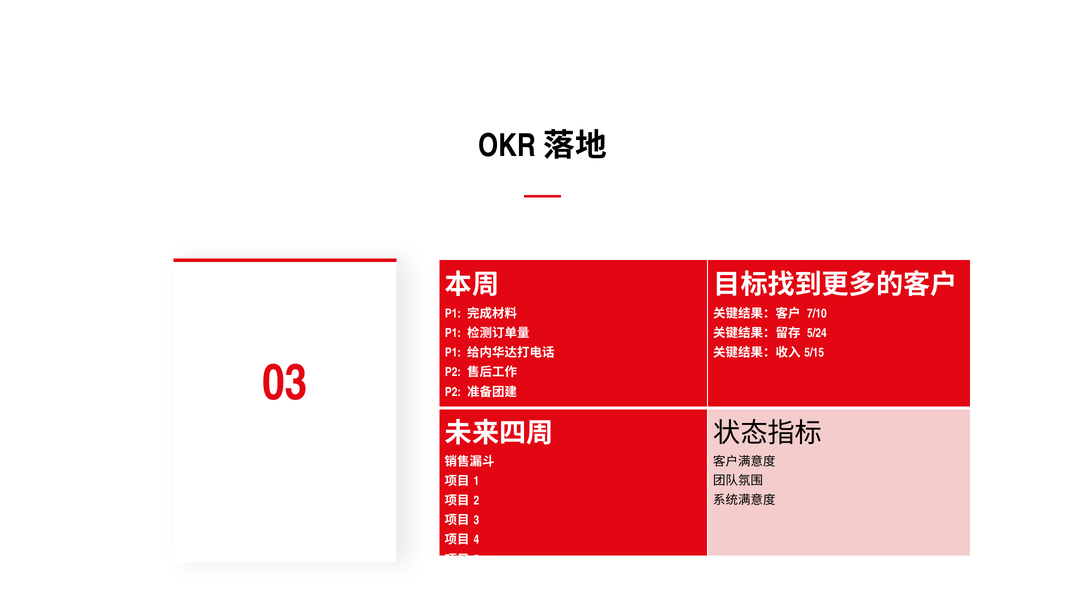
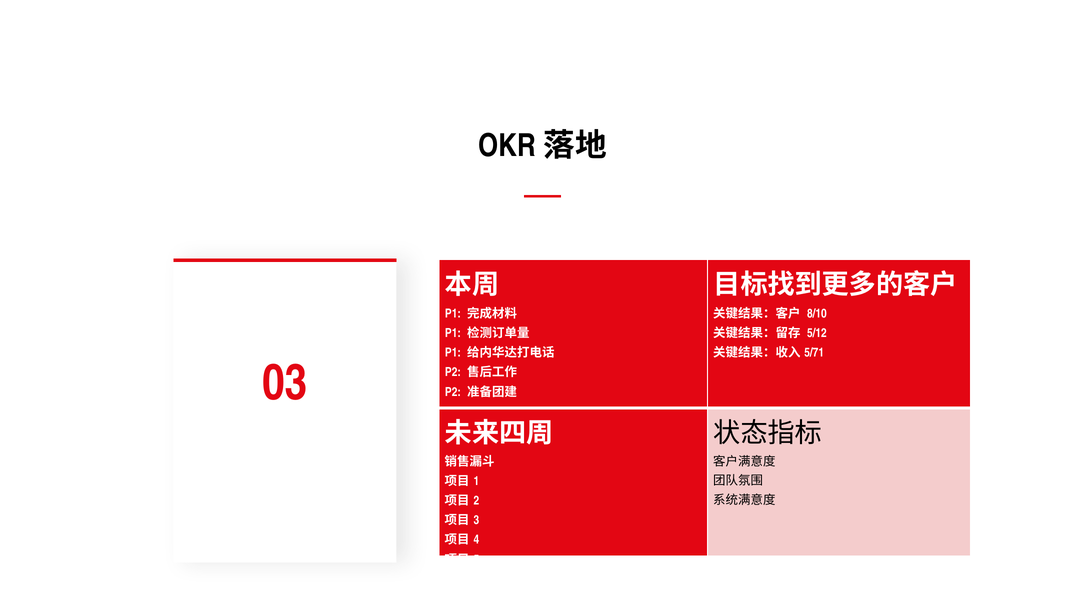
7/10: 7/10 -> 8/10
5/24: 5/24 -> 5/12
5/15: 5/15 -> 5/71
